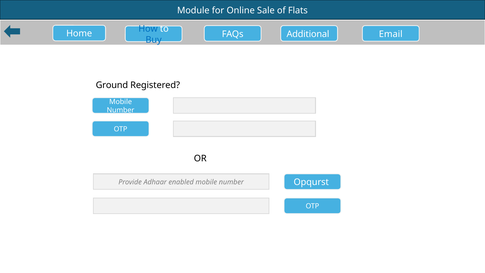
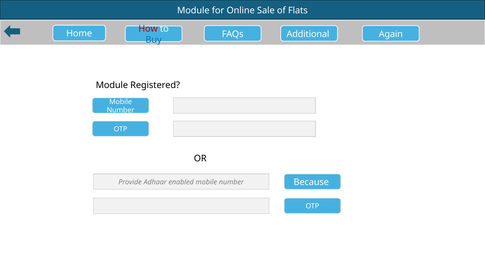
How colour: blue -> red
Email: Email -> Again
Ground at (112, 85): Ground -> Module
Opqurst: Opqurst -> Because
